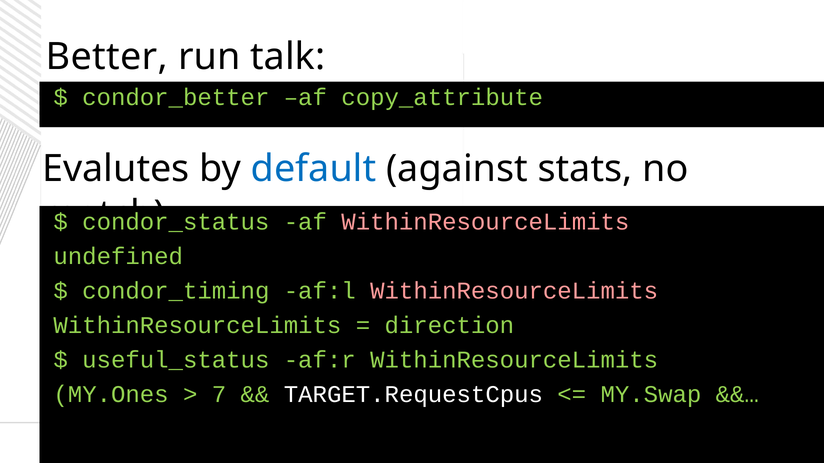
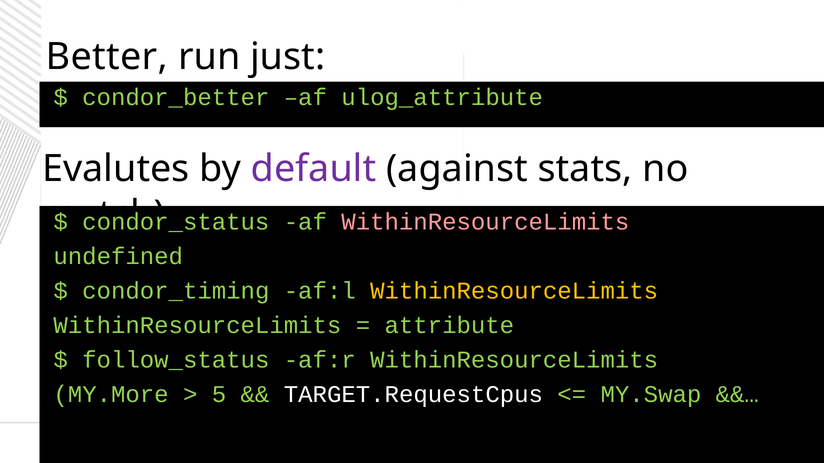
talk: talk -> just
copy_attribute: copy_attribute -> ulog_attribute
default colour: blue -> purple
WithinResourceLimits at (514, 291) colour: pink -> yellow
direction: direction -> attribute
useful_status: useful_status -> follow_status
MY.Ones: MY.Ones -> MY.More
7: 7 -> 5
